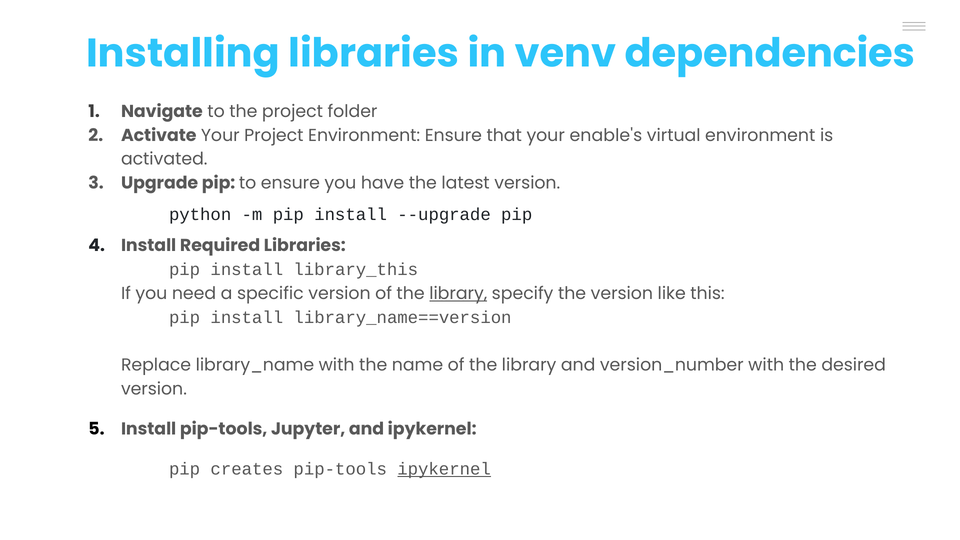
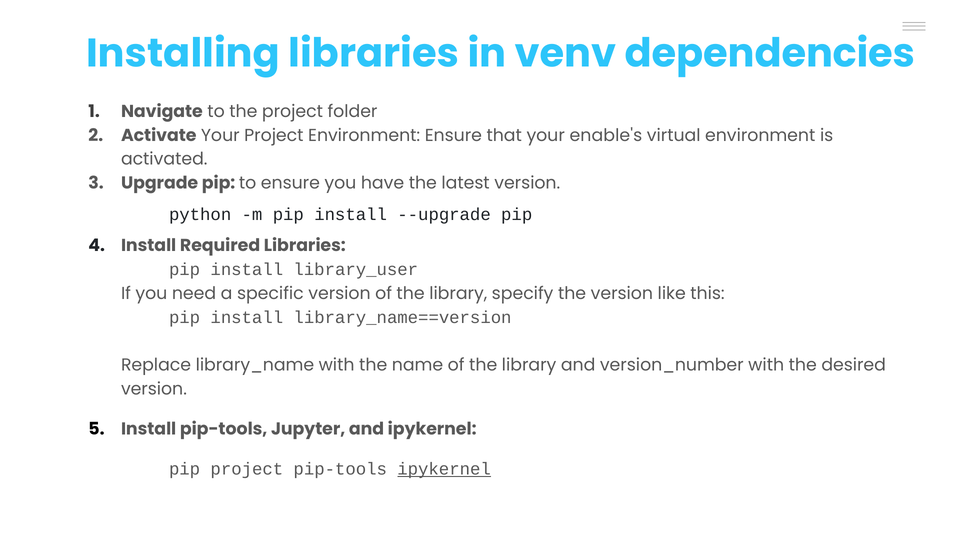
library_this: library_this -> library_user
library at (458, 293) underline: present -> none
pip creates: creates -> project
